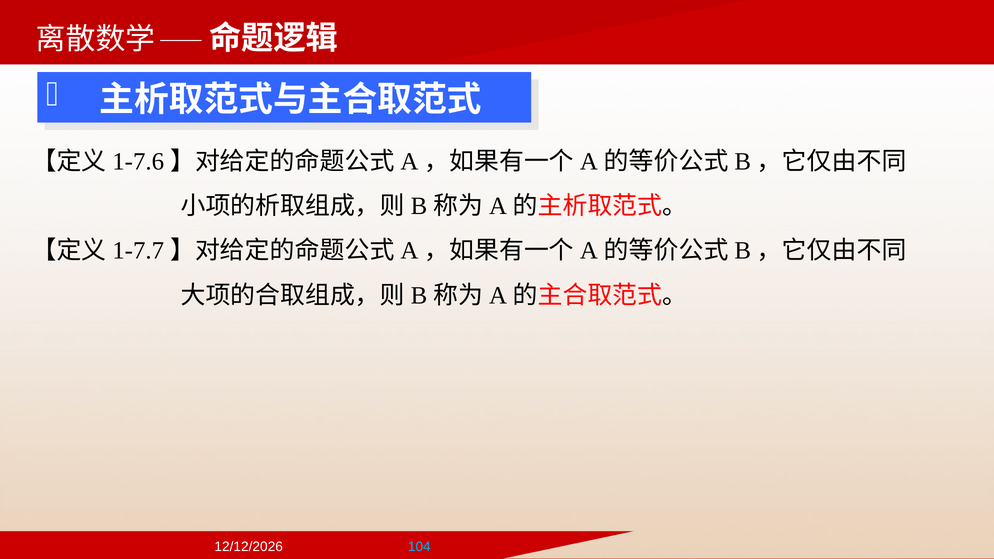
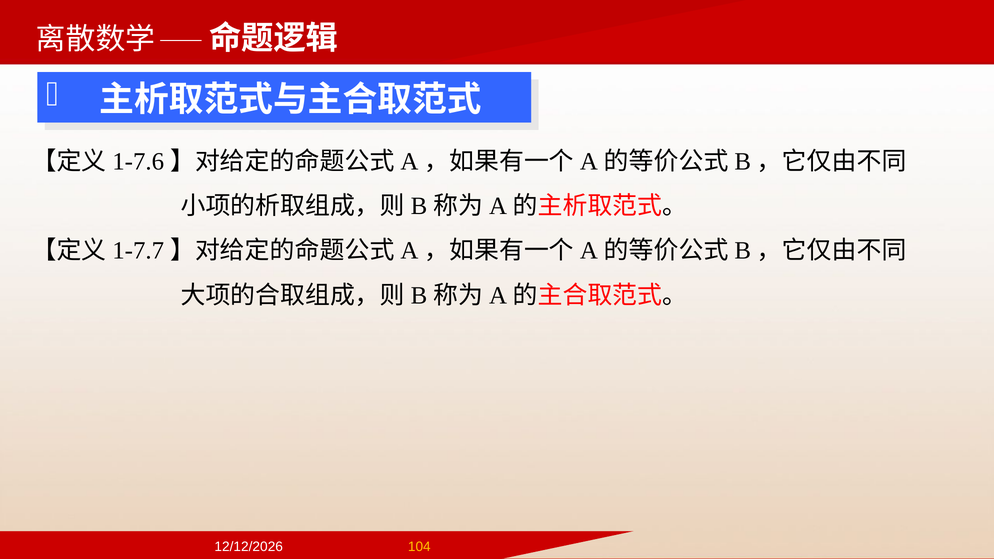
104 colour: light blue -> yellow
